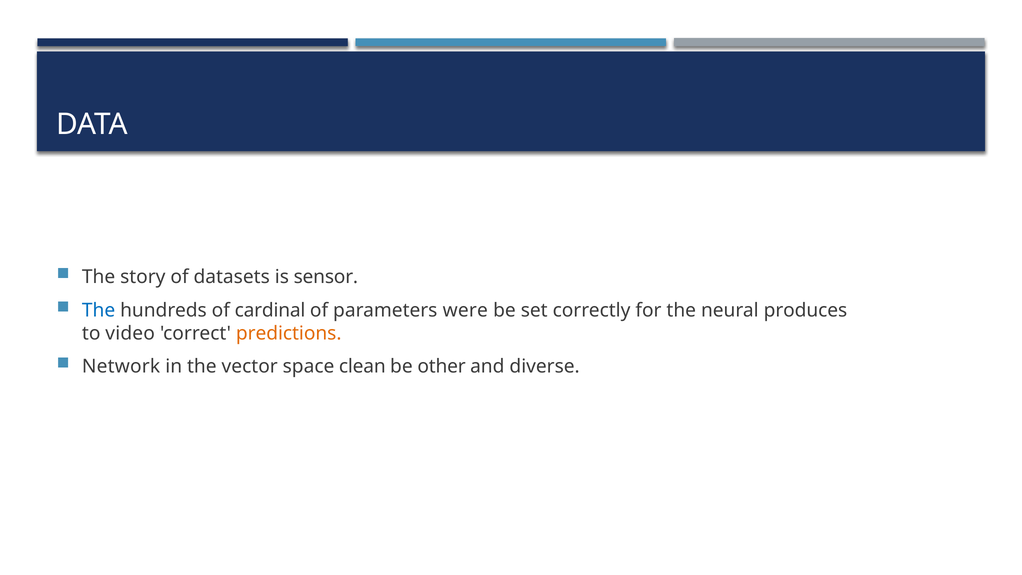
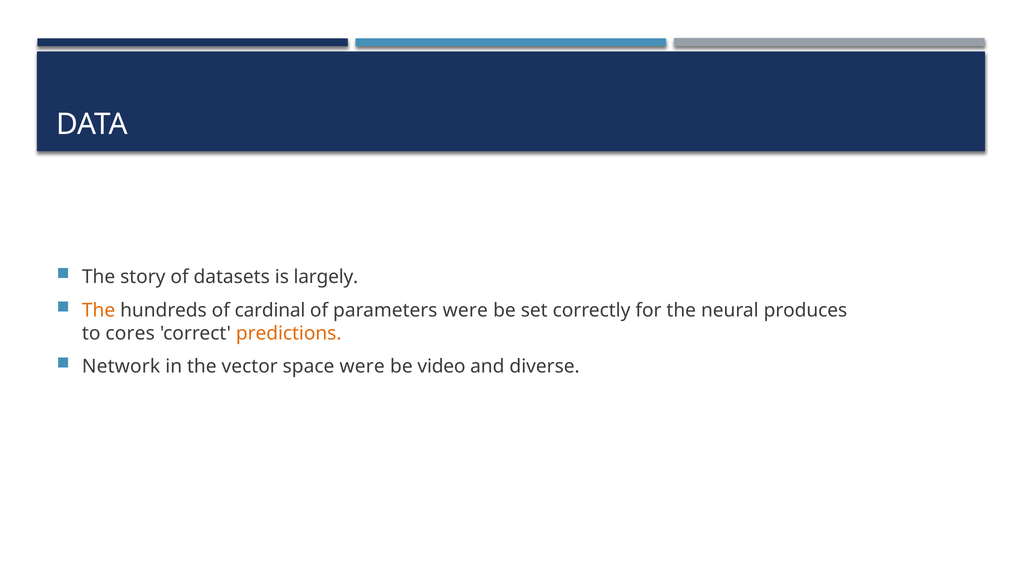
sensor: sensor -> largely
The at (99, 310) colour: blue -> orange
video: video -> cores
space clean: clean -> were
other: other -> video
